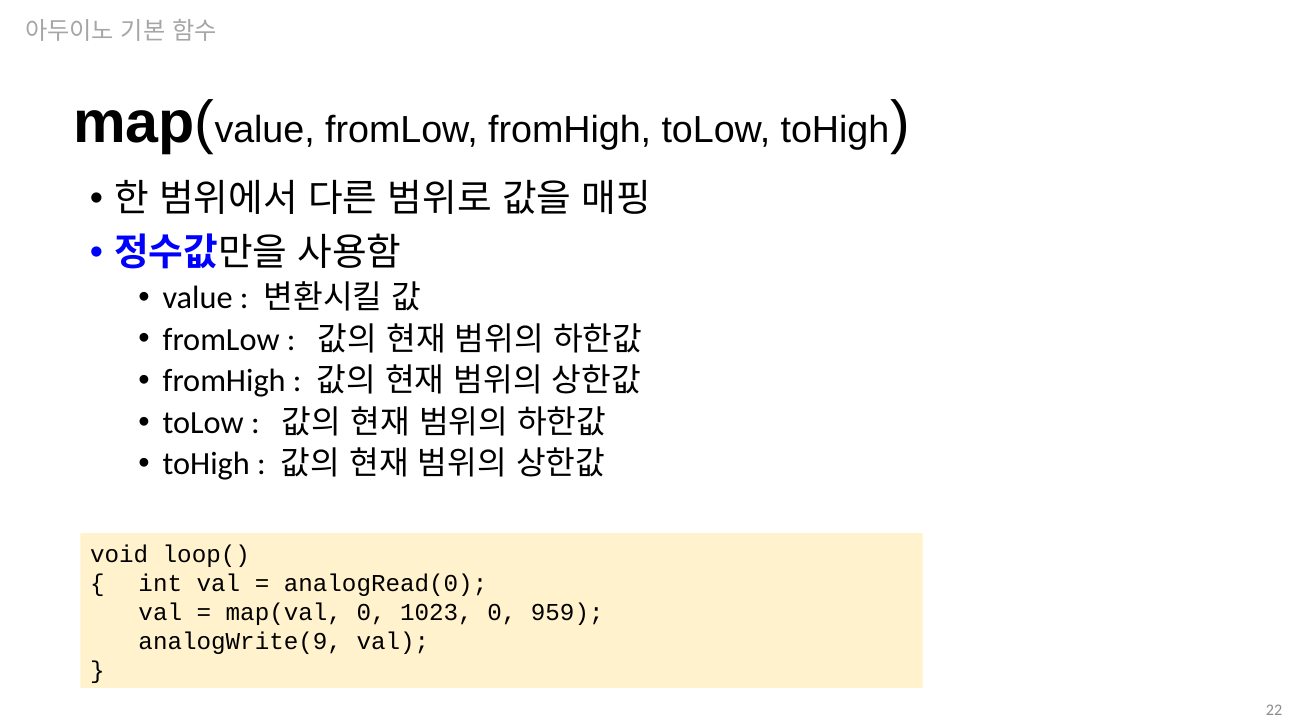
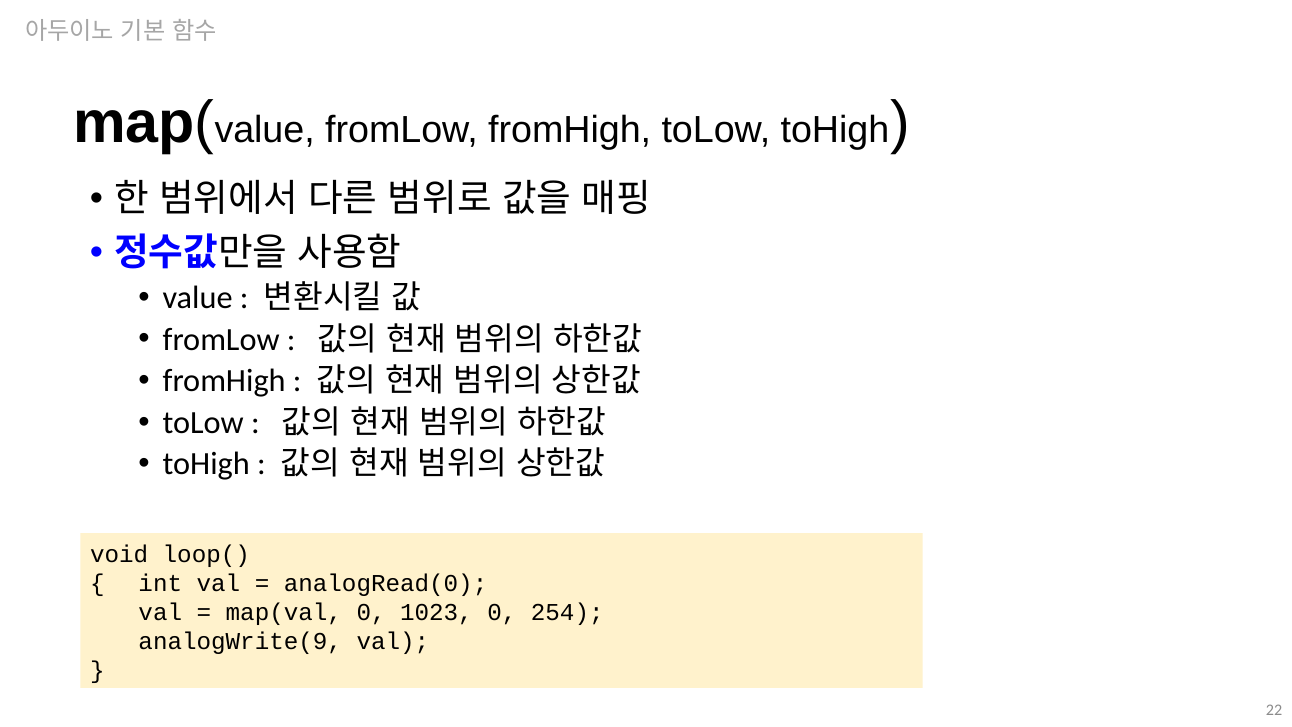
959: 959 -> 254
